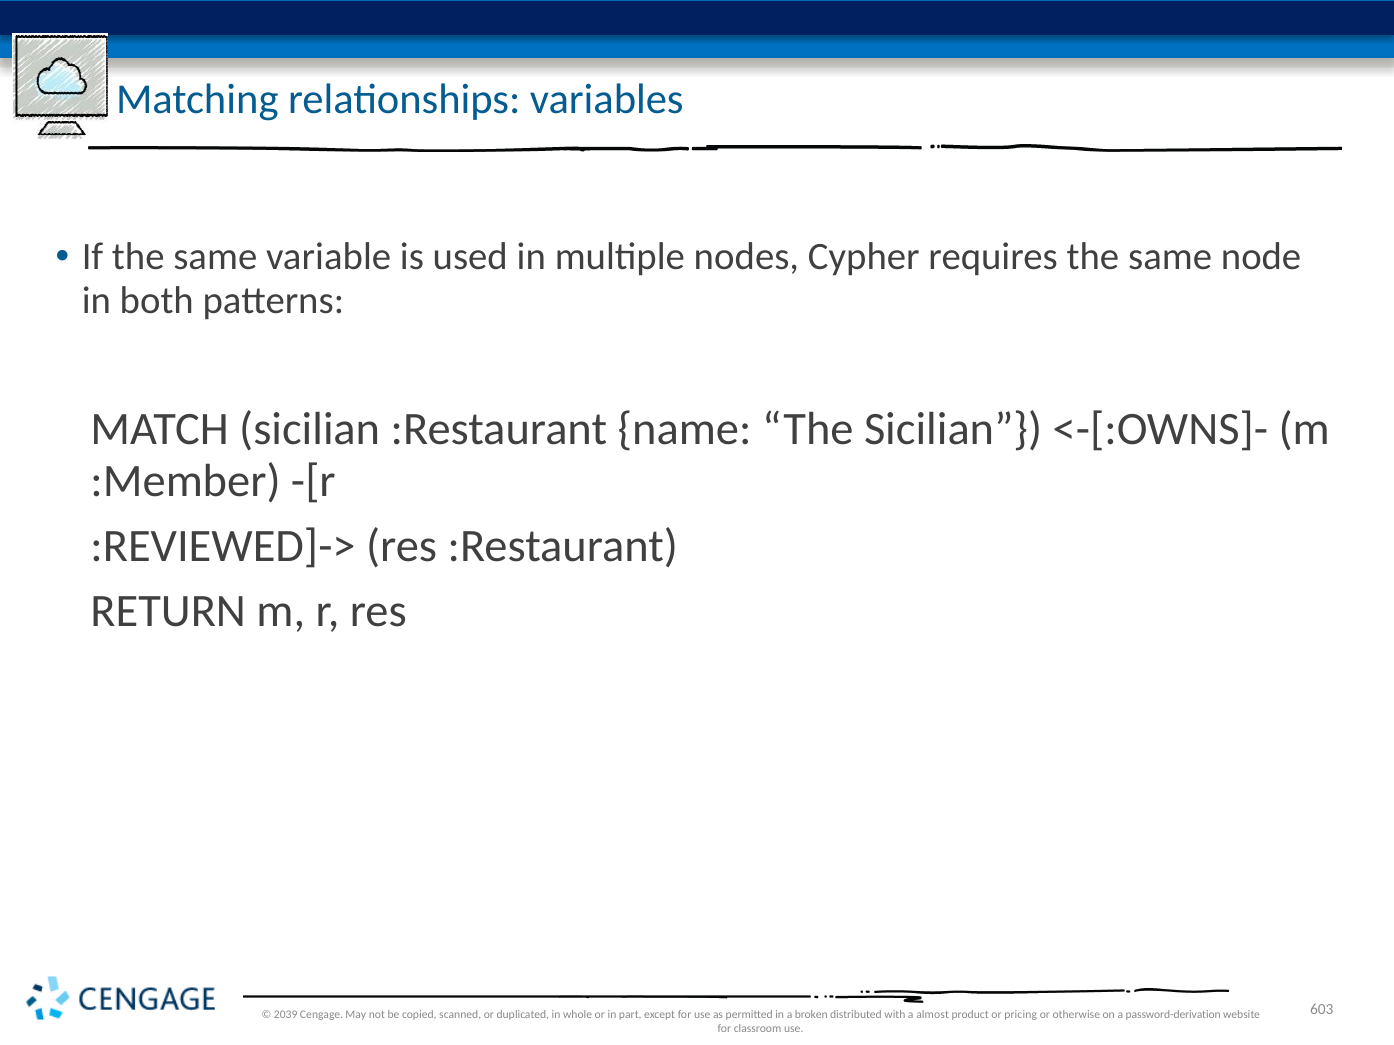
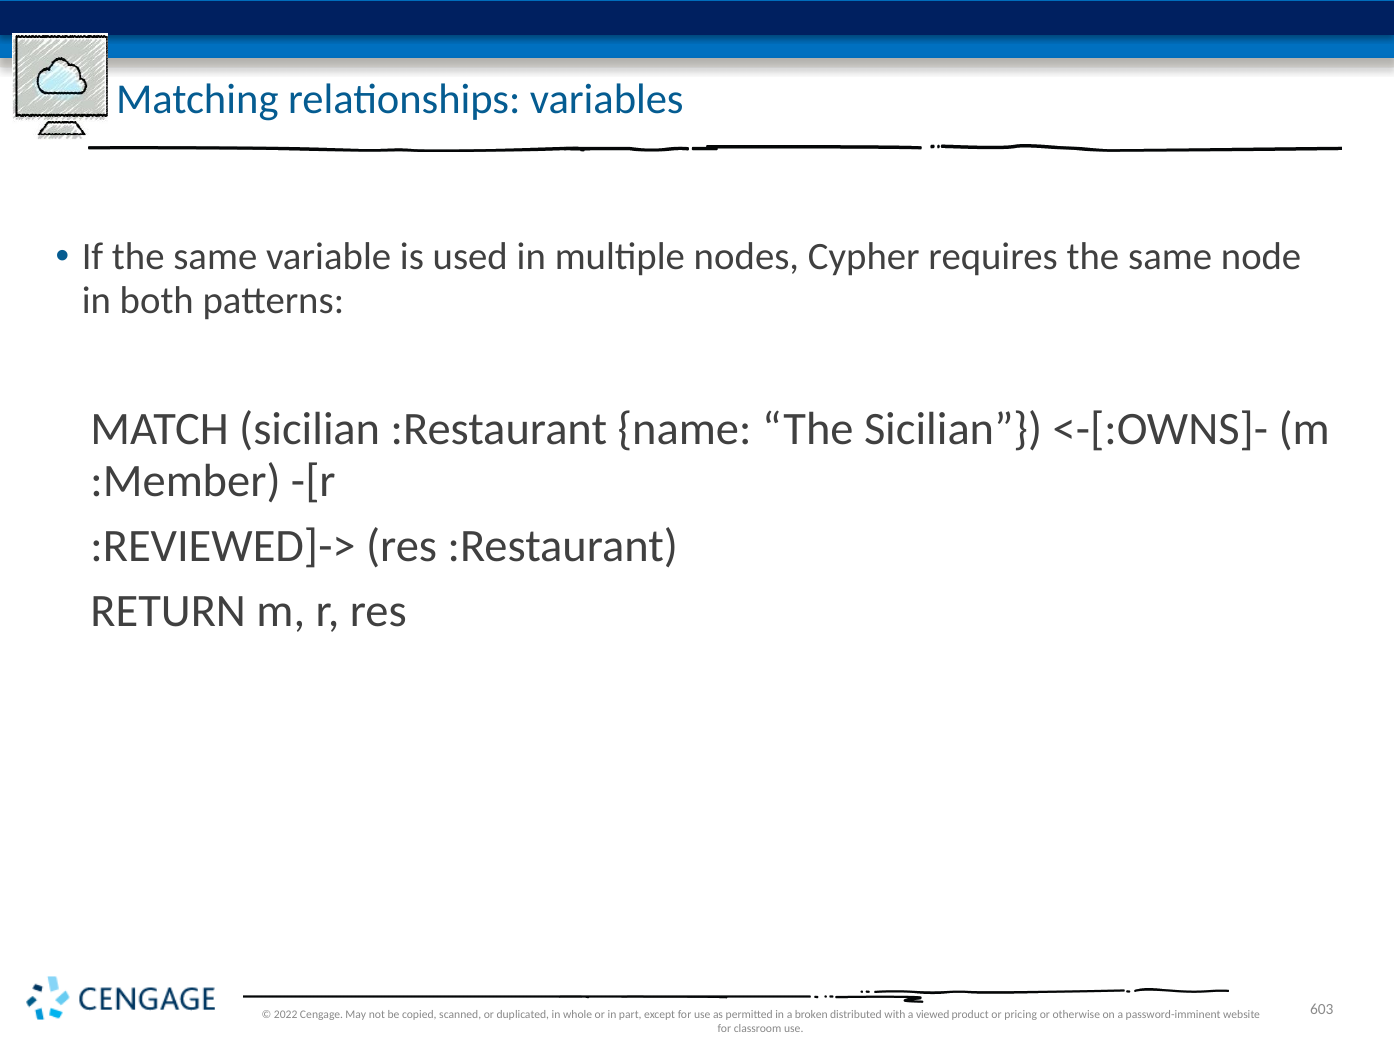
2039: 2039 -> 2022
almost: almost -> viewed
password-derivation: password-derivation -> password-imminent
